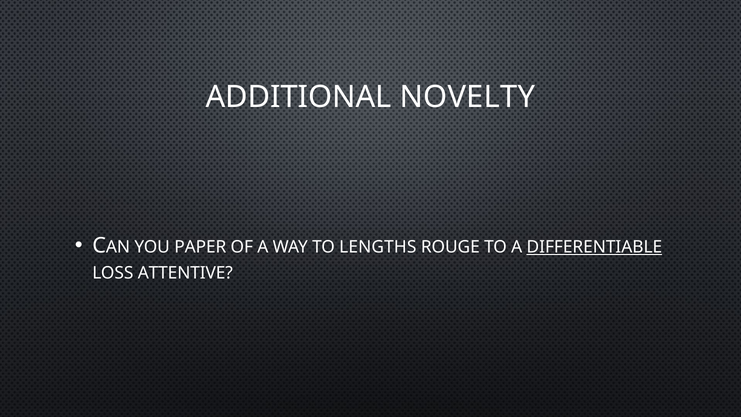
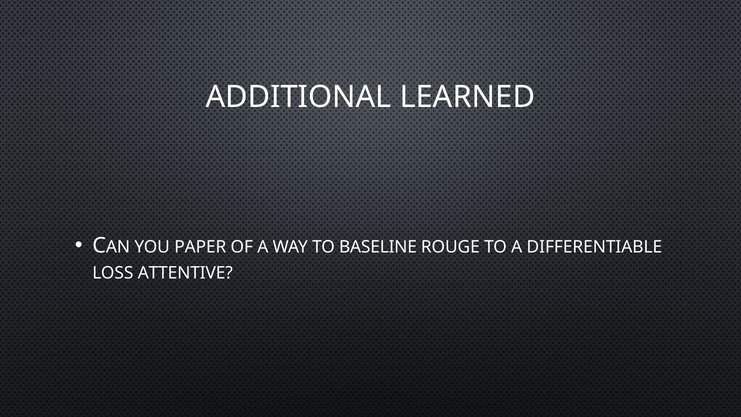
NOVELTY: NOVELTY -> LEARNED
LENGTHS: LENGTHS -> BASELINE
DIFFERENTIABLE underline: present -> none
